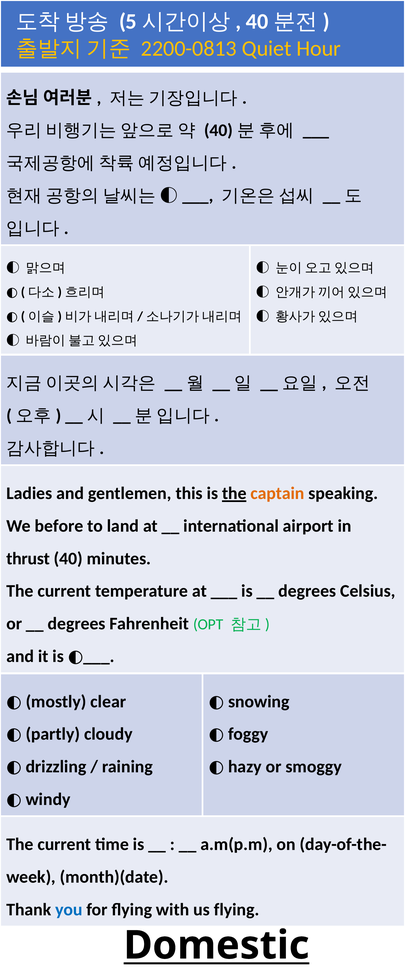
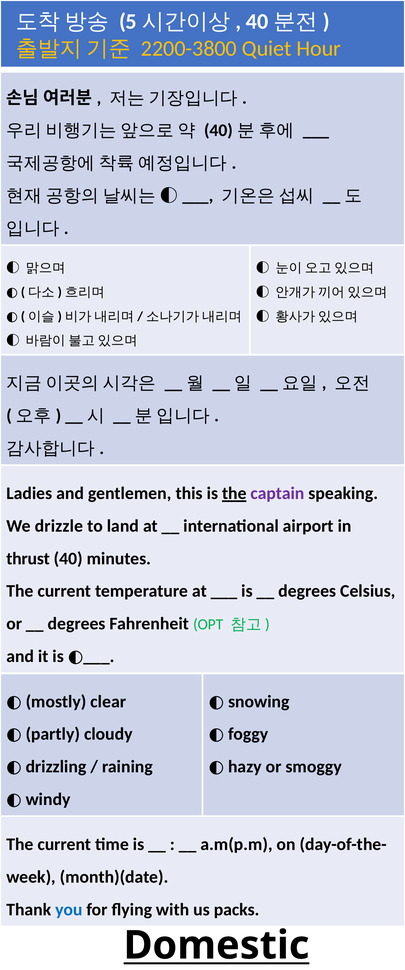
2200-0813: 2200-0813 -> 2200-3800
captain colour: orange -> purple
before: before -> drizzle
us flying: flying -> packs
